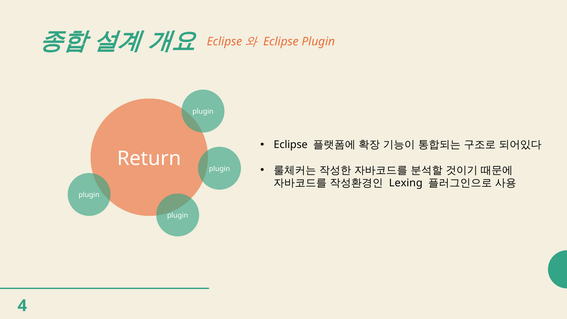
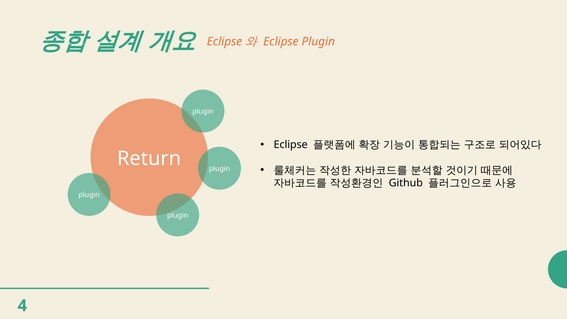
Lexing: Lexing -> Github
